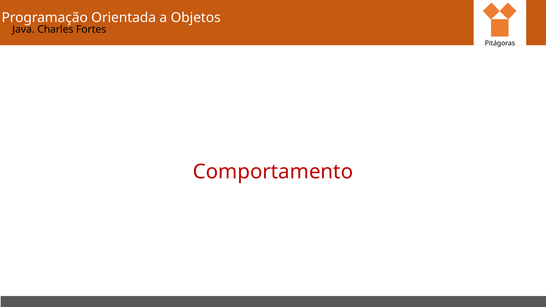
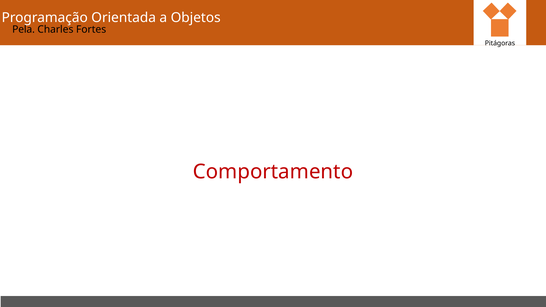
Java: Java -> Pela
